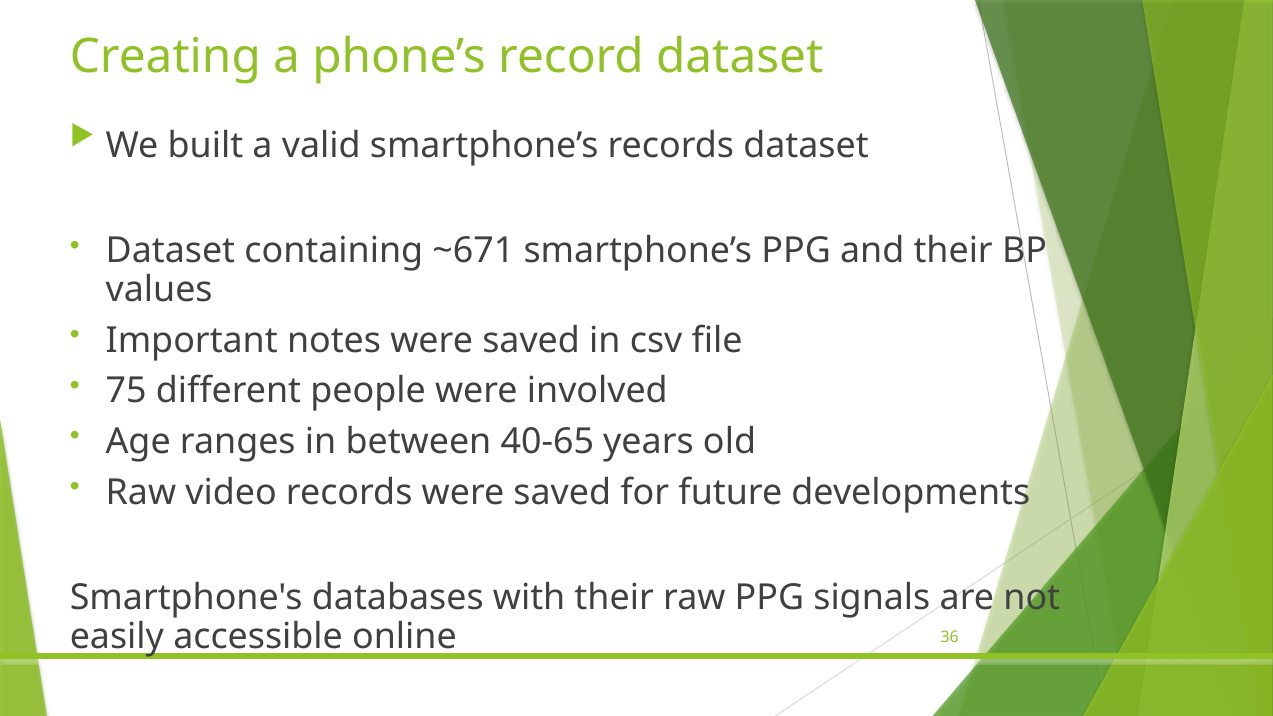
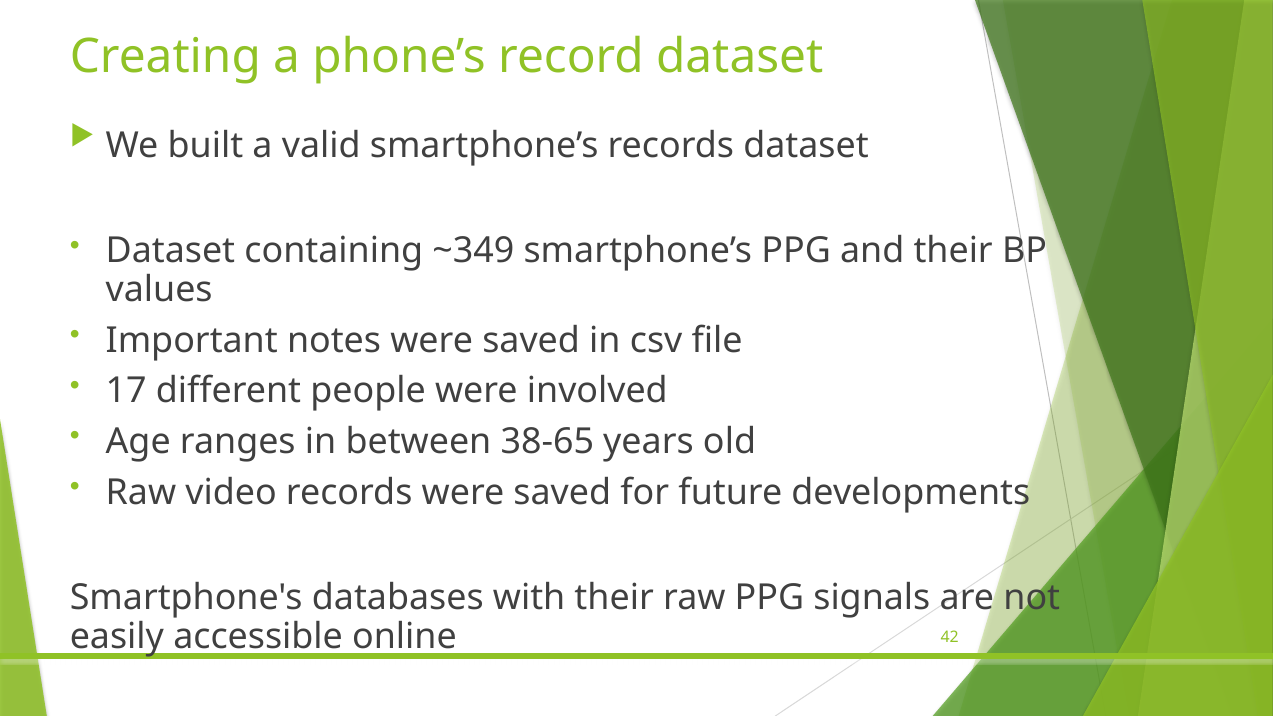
~671: ~671 -> ~349
75: 75 -> 17
40-65: 40-65 -> 38-65
36: 36 -> 42
